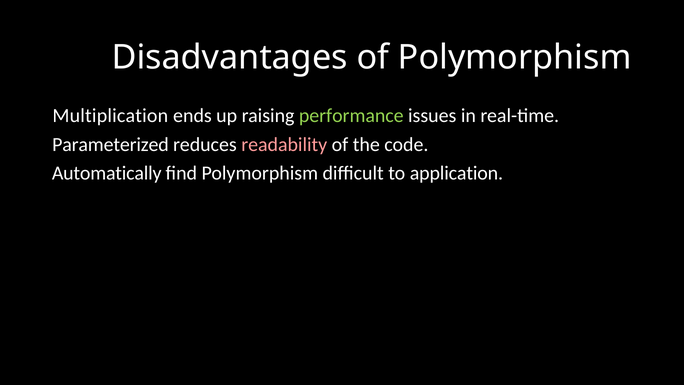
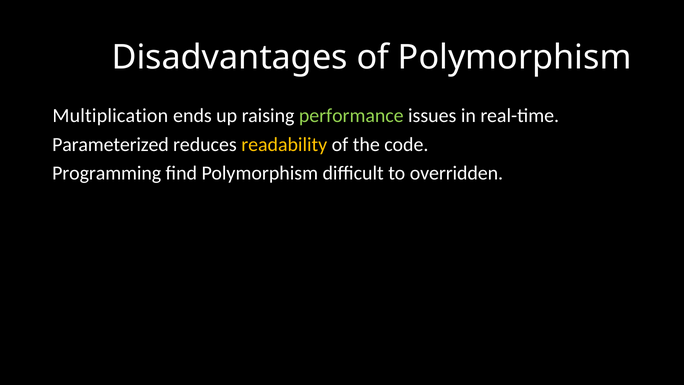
readability colour: pink -> yellow
Automatically: Automatically -> Programming
application: application -> overridden
